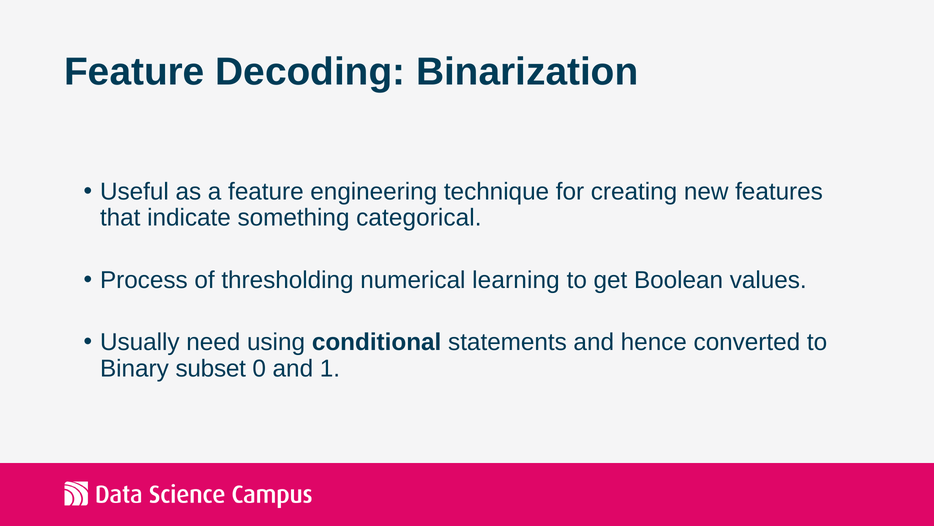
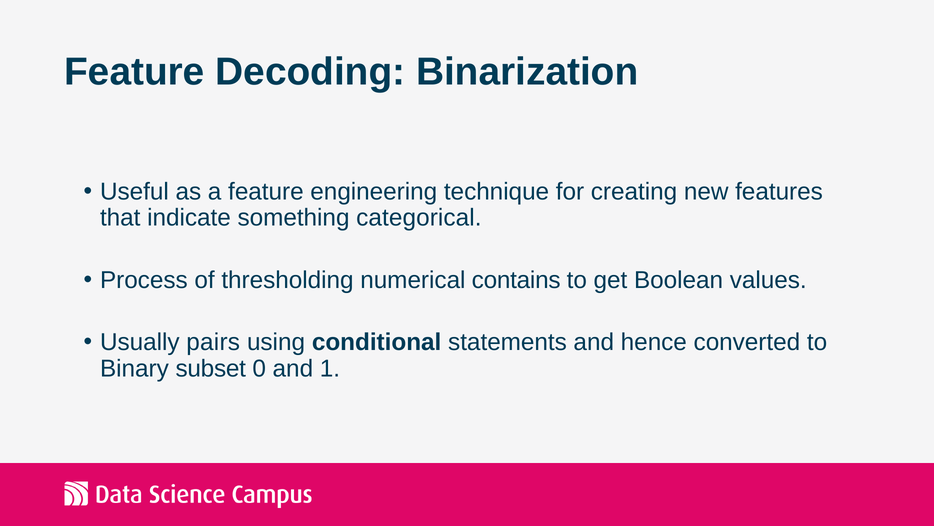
learning: learning -> contains
need: need -> pairs
